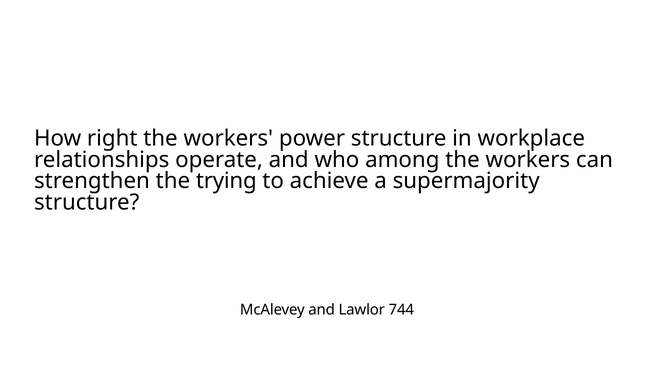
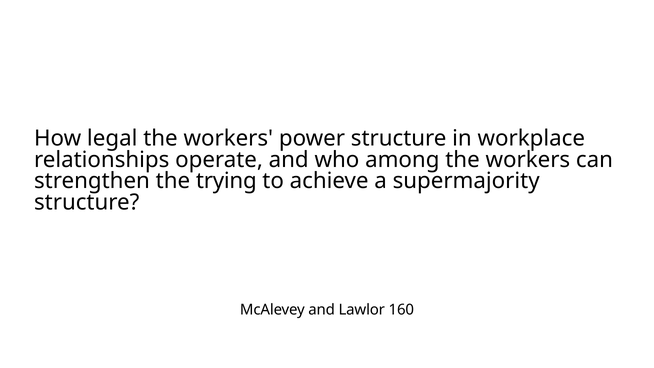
right: right -> legal
744: 744 -> 160
